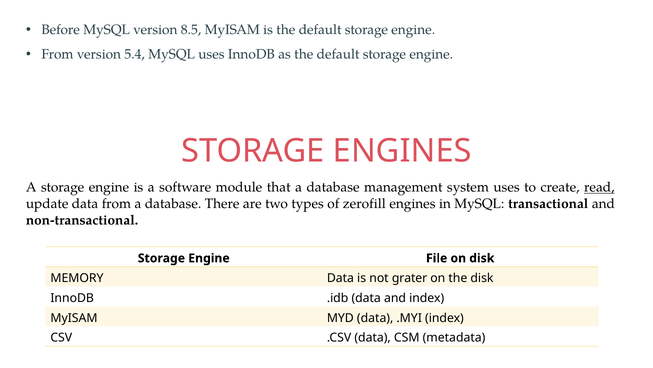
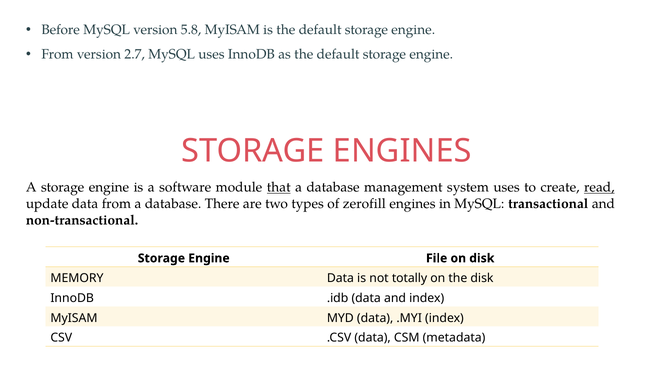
8.5: 8.5 -> 5.8
5.4: 5.4 -> 2.7
that underline: none -> present
grater: grater -> totally
